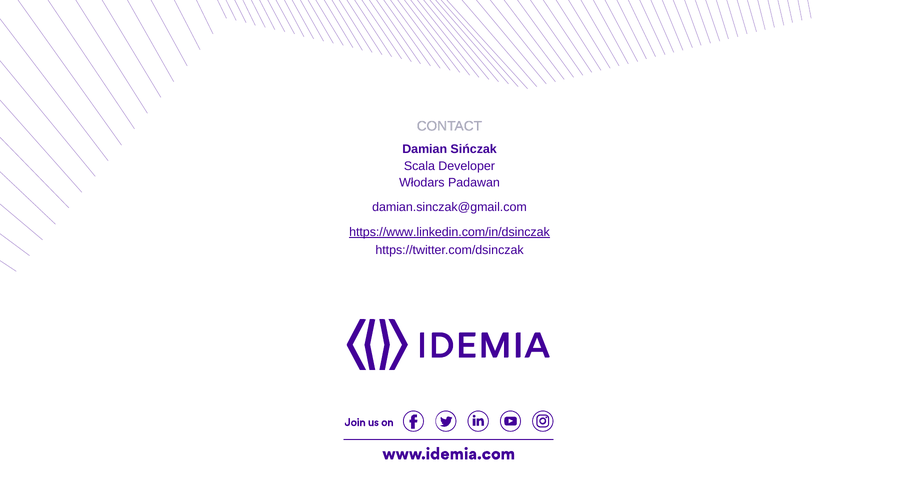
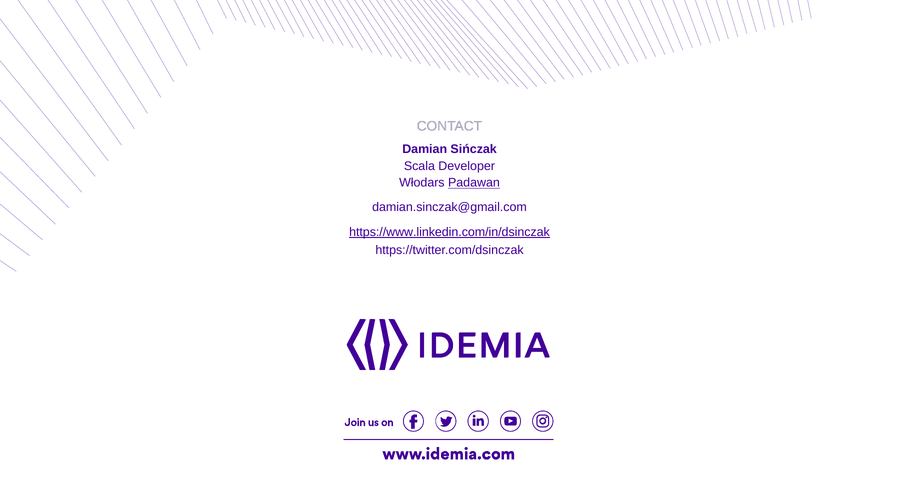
Padawan underline: none -> present
